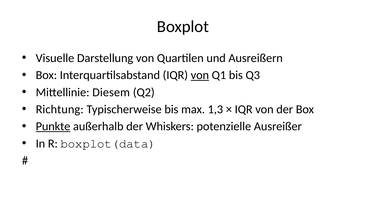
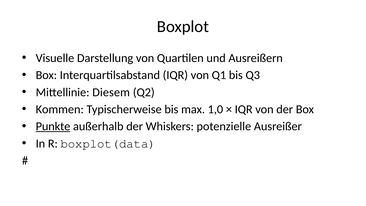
von at (200, 75) underline: present -> none
Richtung: Richtung -> Kommen
1,3: 1,3 -> 1,0
